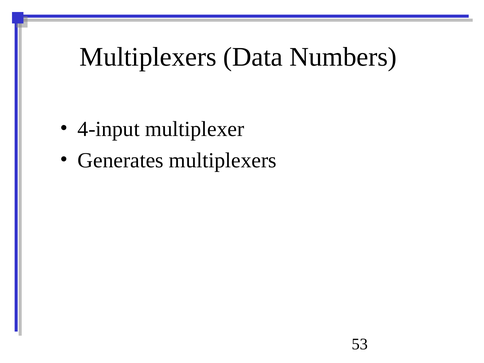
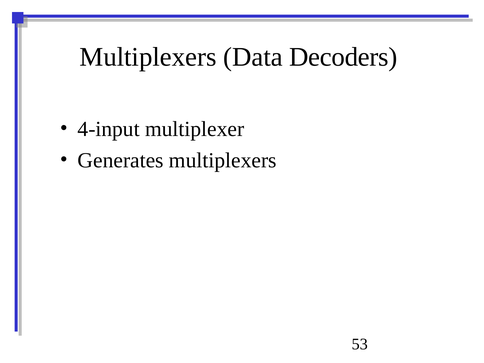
Numbers: Numbers -> Decoders
